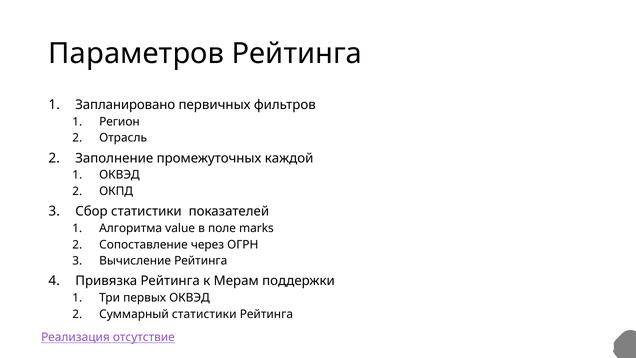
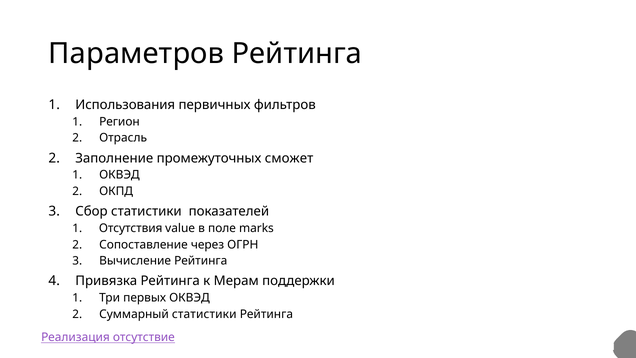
Запланировано: Запланировано -> Использования
каждой: каждой -> сможет
Алгоритма: Алгоритма -> Отсутствия
